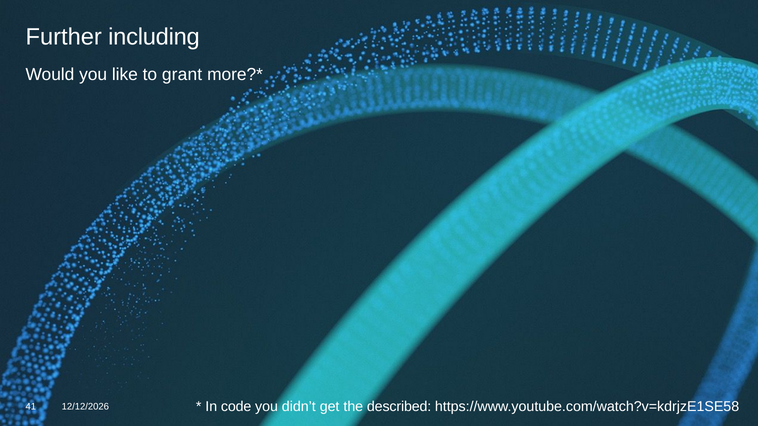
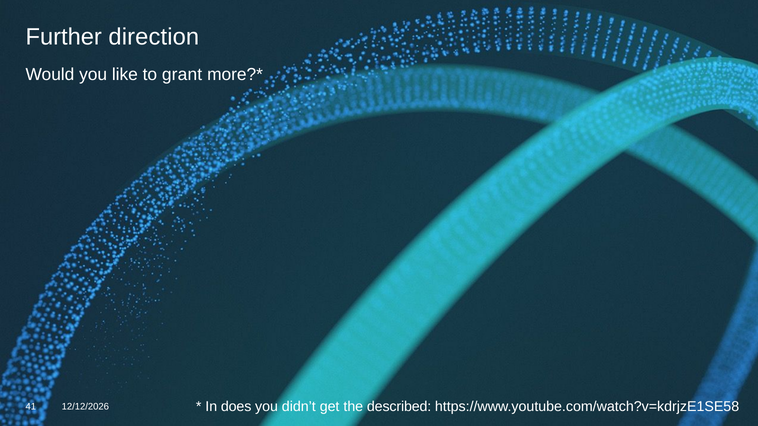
including: including -> direction
code: code -> does
